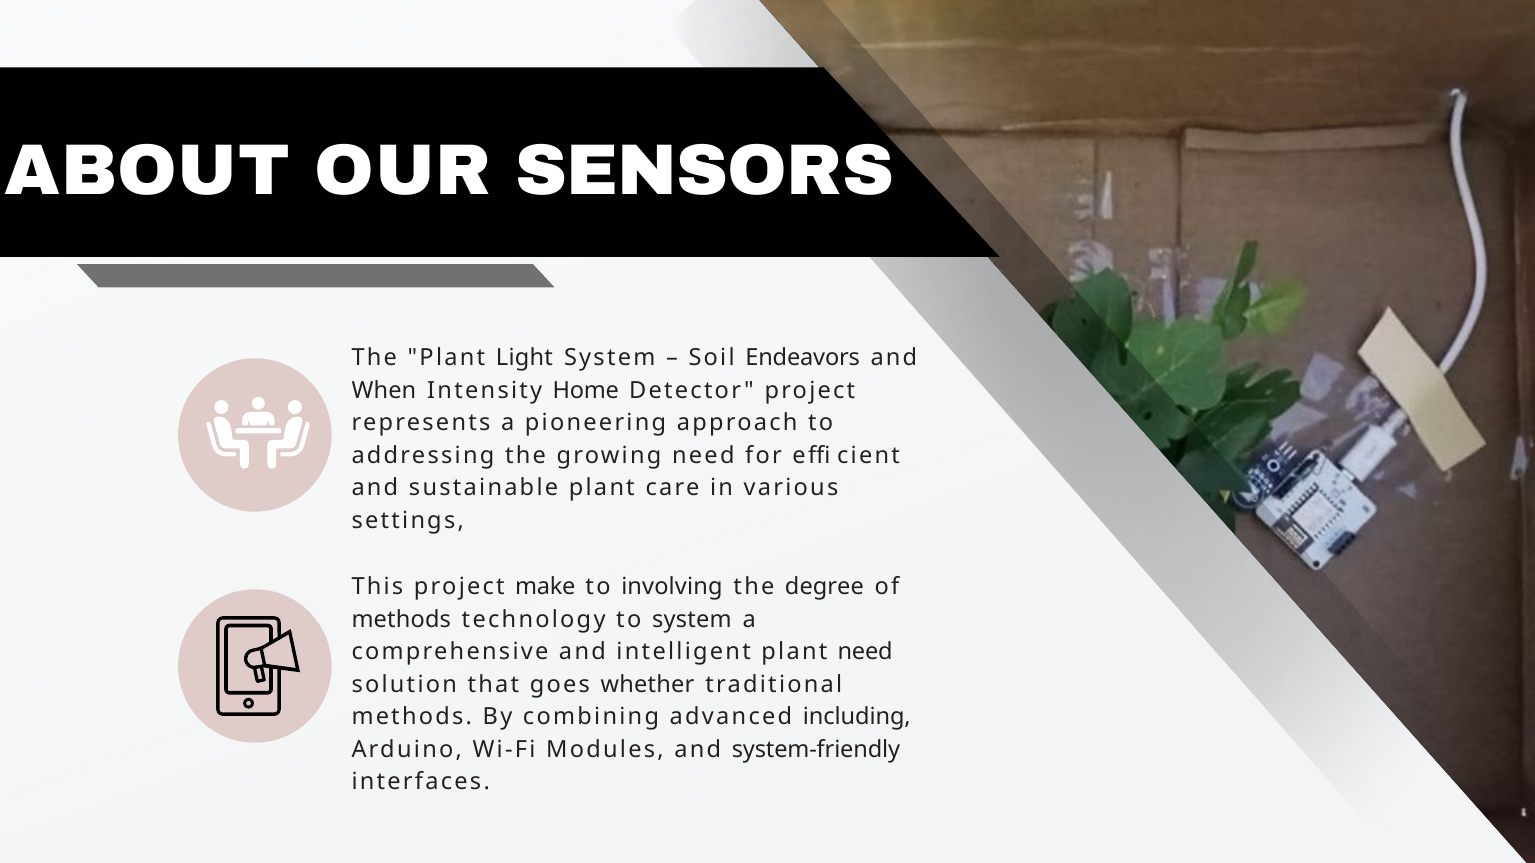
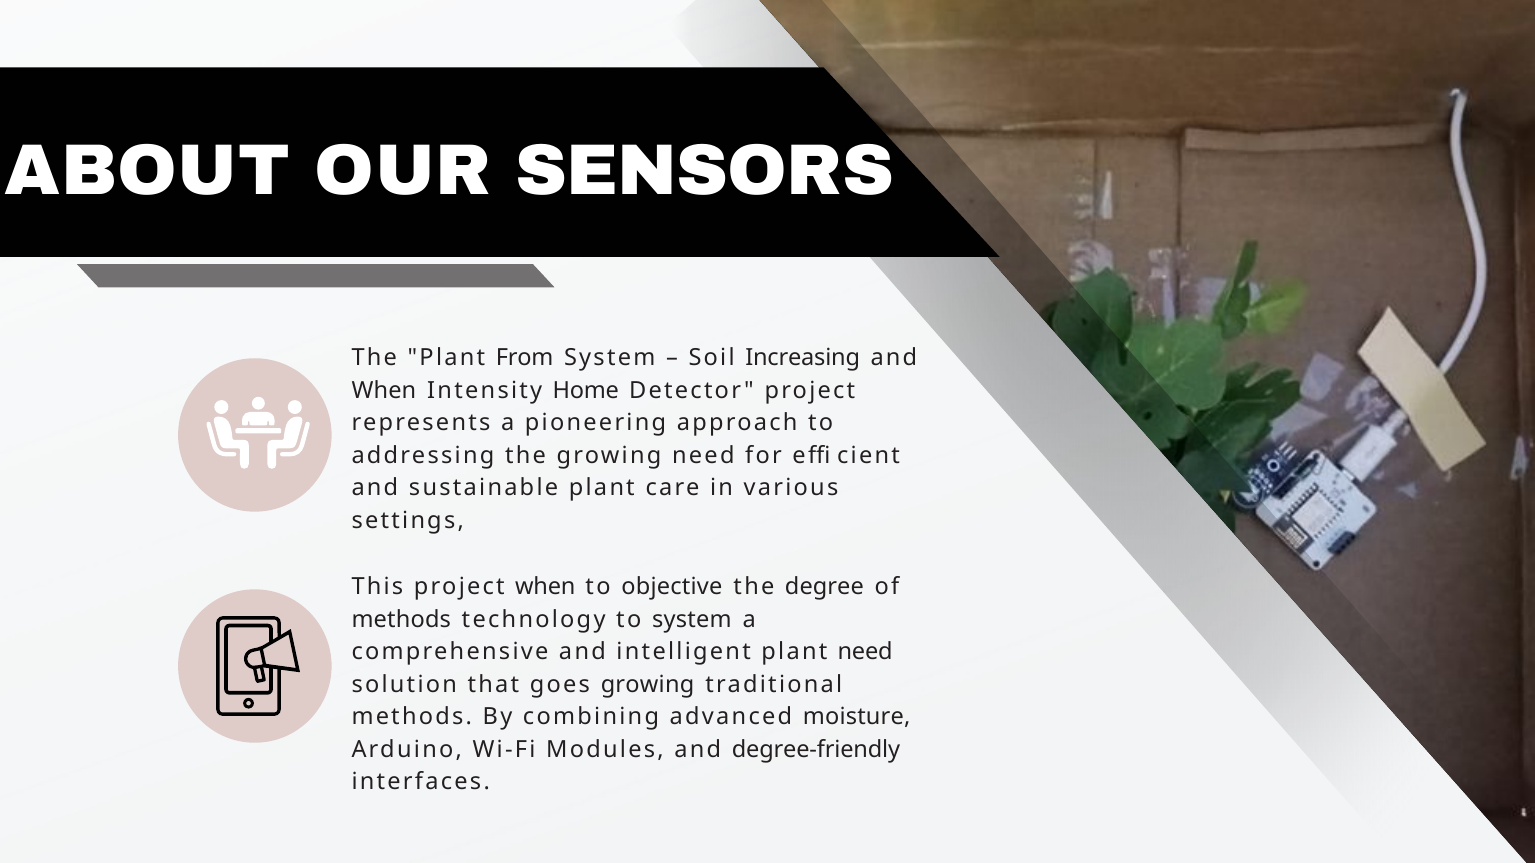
Light: Light -> From
Endeavors: Endeavors -> Increasing
project make: make -> when
involving: involving -> objective
goes whether: whether -> growing
including: including -> moisture
system-friendly: system-friendly -> degree-friendly
